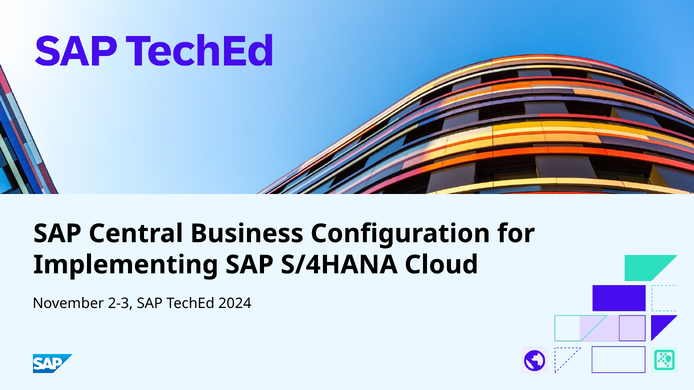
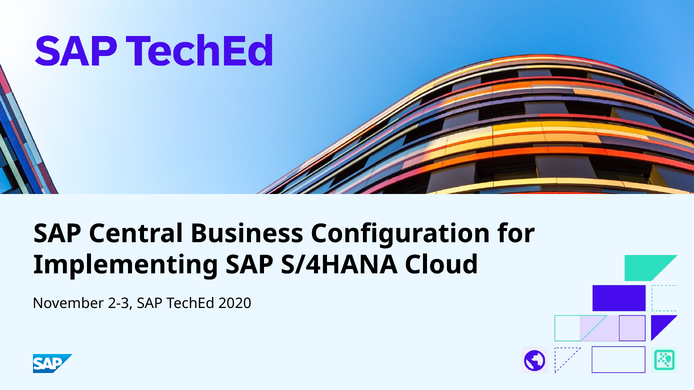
2024: 2024 -> 2020
